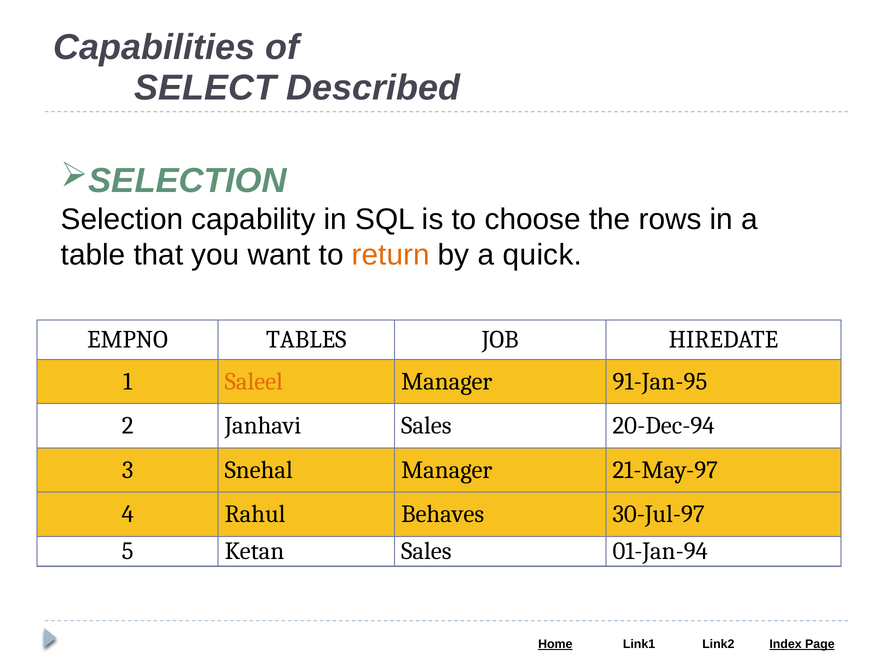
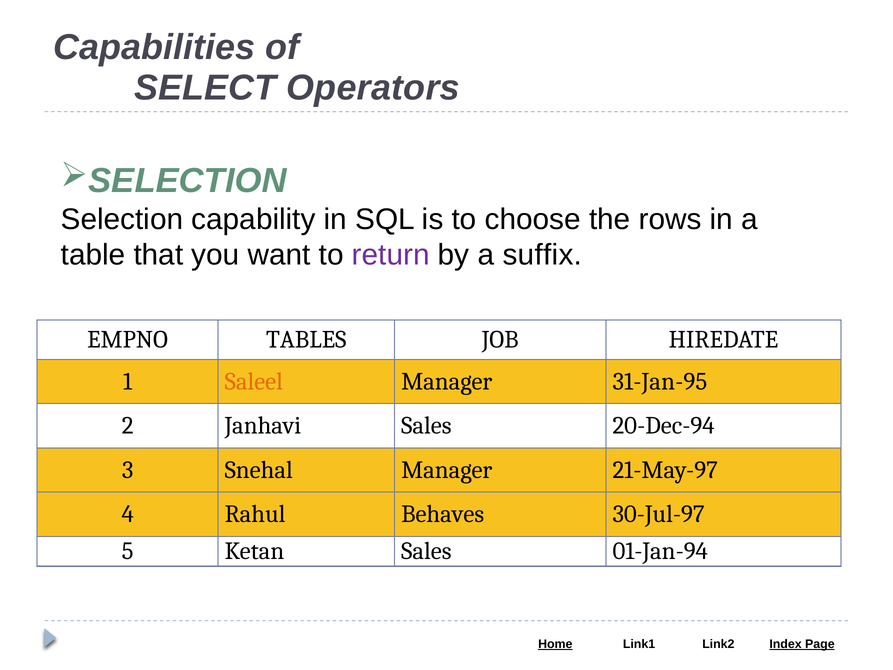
Described: Described -> Operators
return colour: orange -> purple
quick: quick -> suffix
91-Jan-95: 91-Jan-95 -> 31-Jan-95
